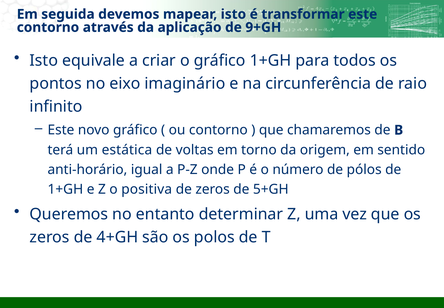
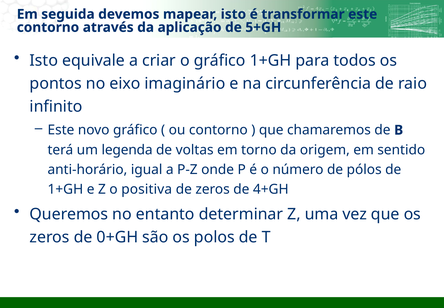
9+GH: 9+GH -> 5+GH
estática: estática -> legenda
5+GH: 5+GH -> 4+GH
4+GH: 4+GH -> 0+GH
